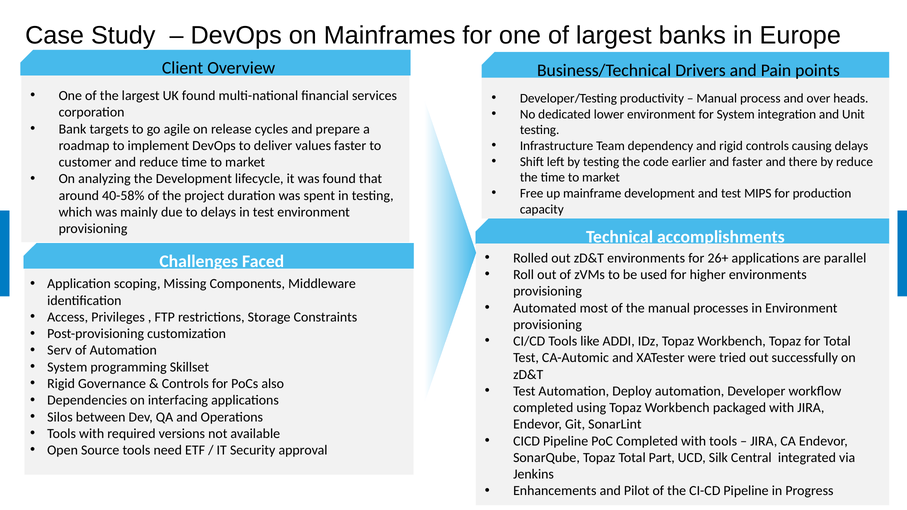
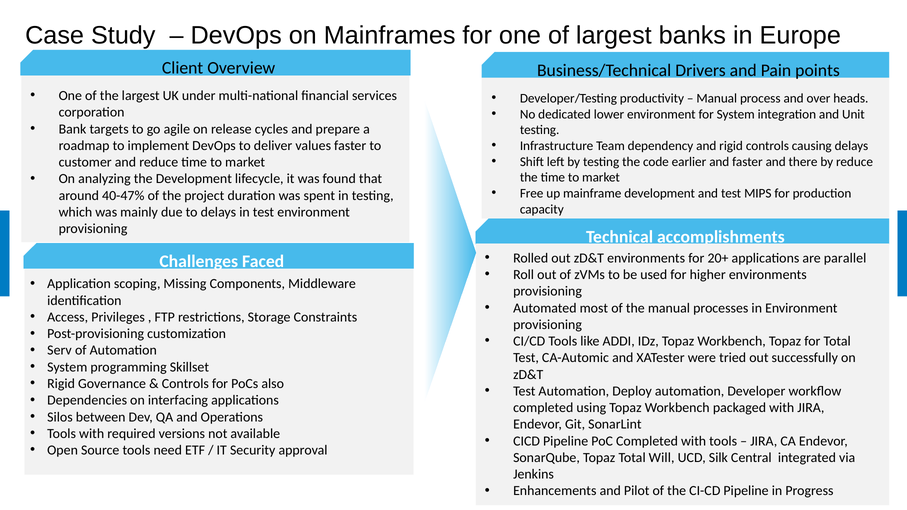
UK found: found -> under
40-58%: 40-58% -> 40-47%
26+: 26+ -> 20+
Part: Part -> Will
